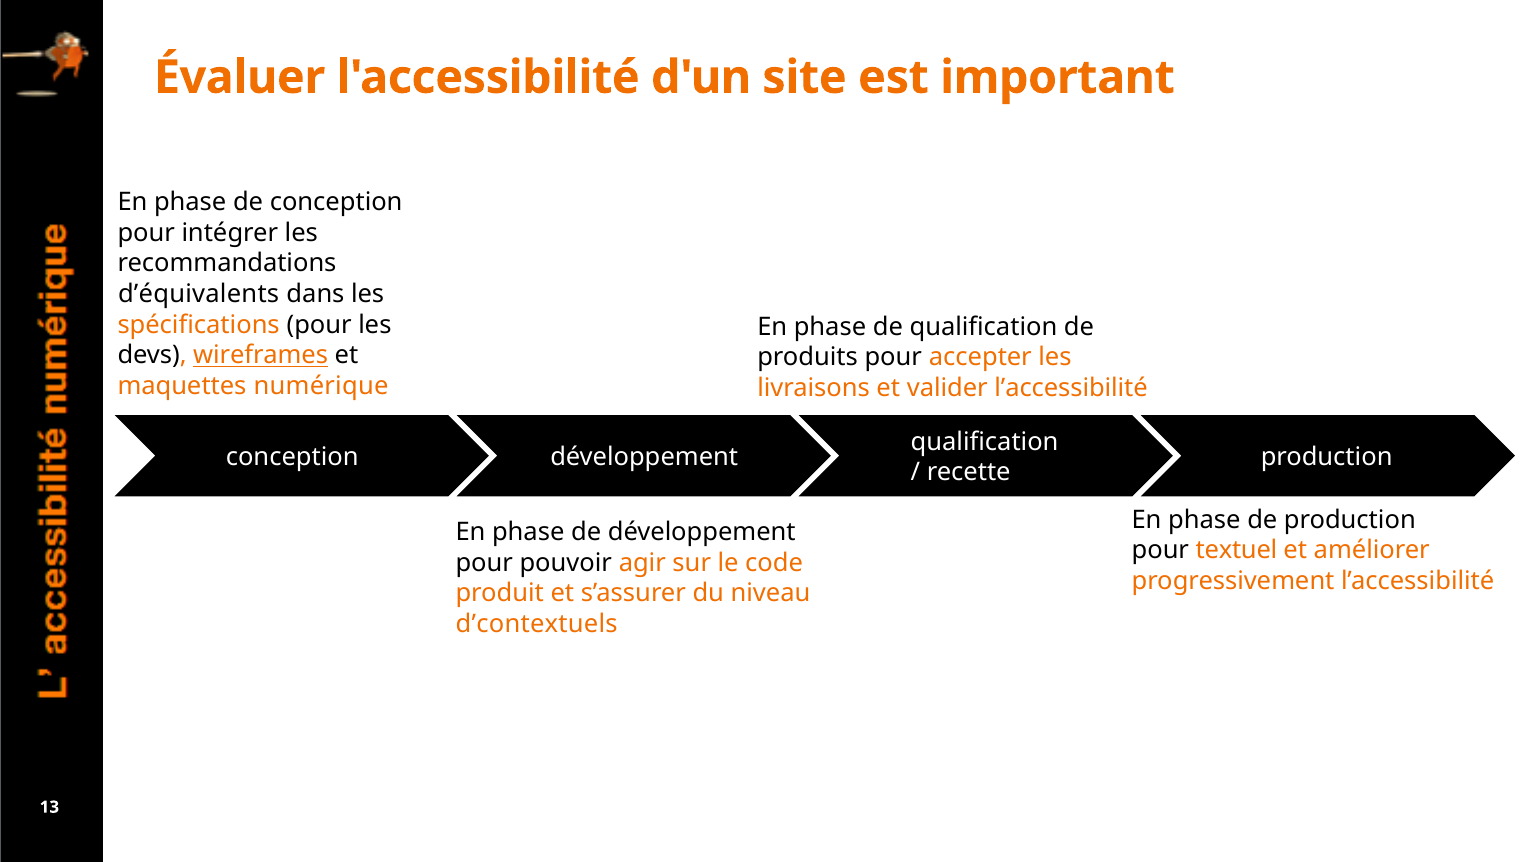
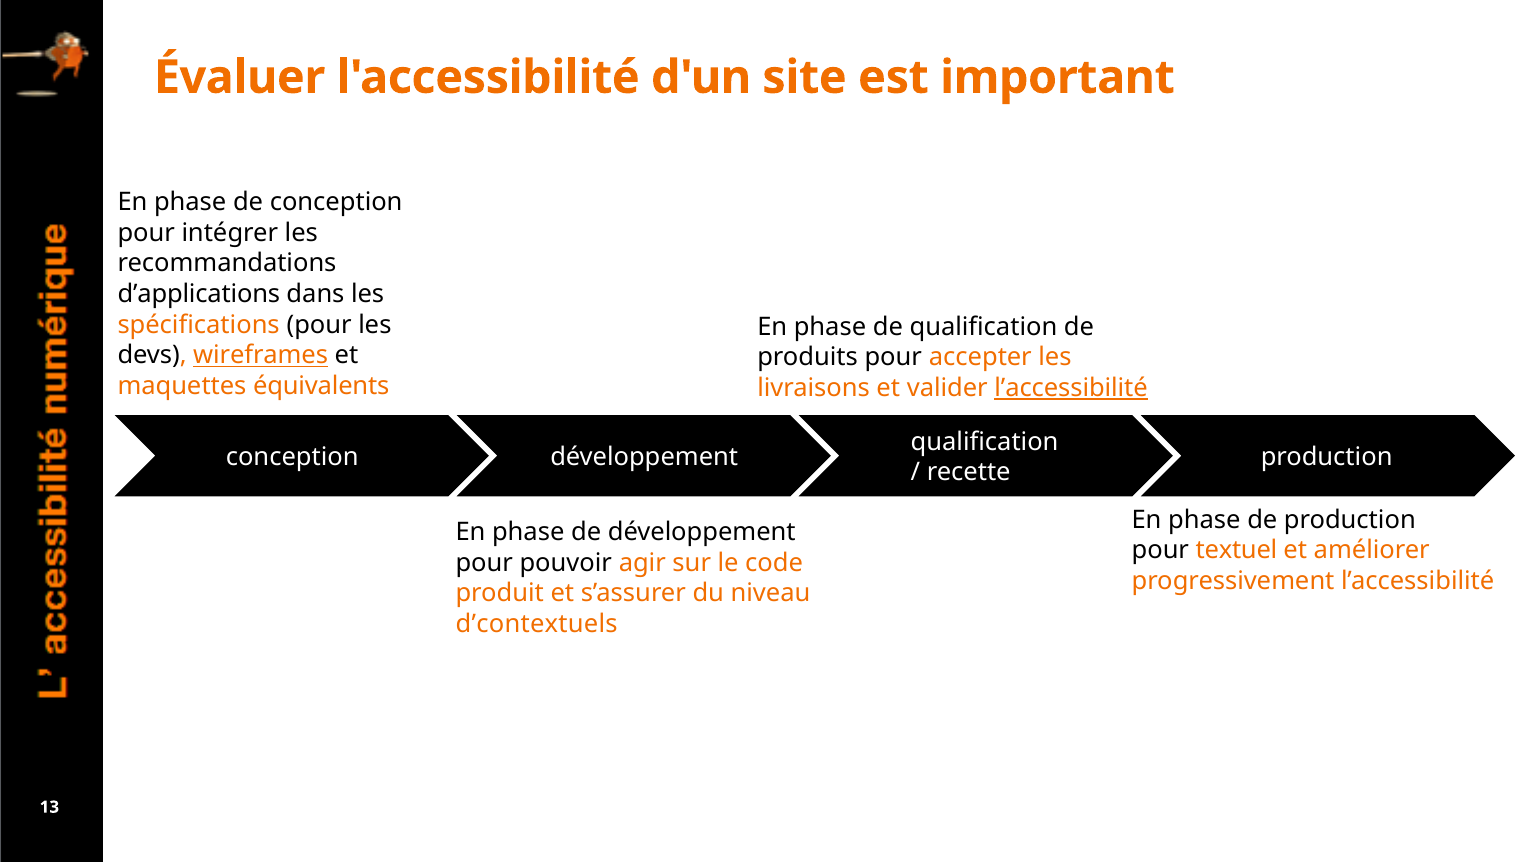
d’équivalents: d’équivalents -> d’applications
numérique: numérique -> équivalents
l’accessibilité at (1071, 388) underline: none -> present
